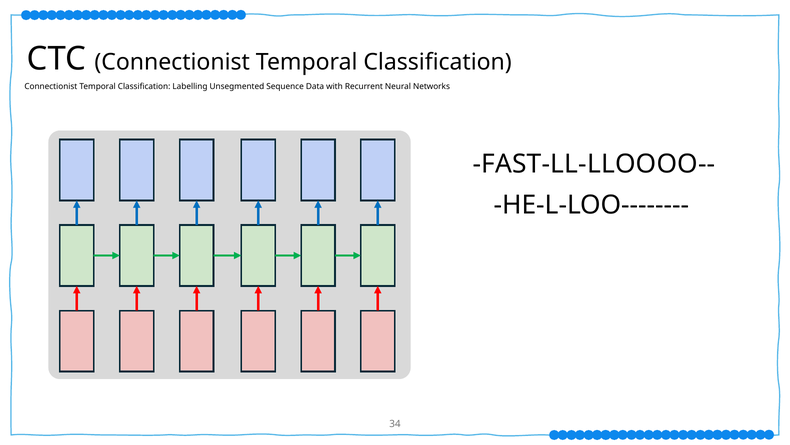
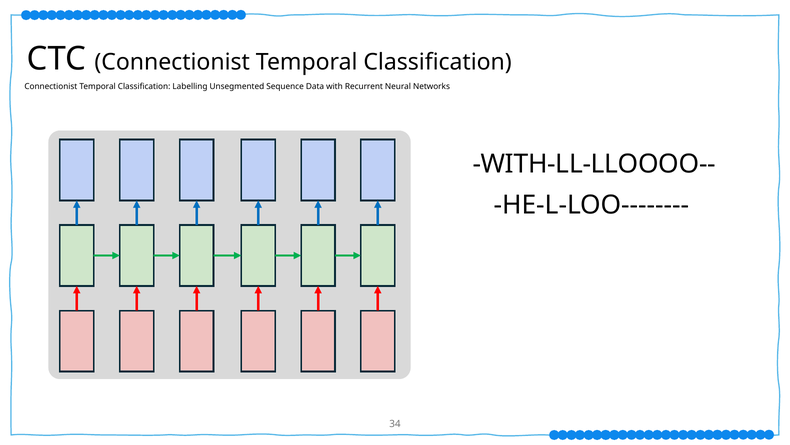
FAST-LL-LLOOOO--: FAST-LL-LLOOOO-- -> WITH-LL-LLOOOO--
